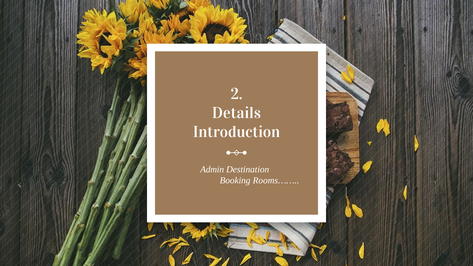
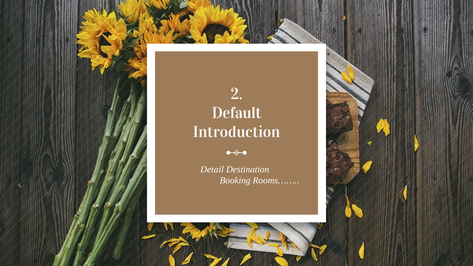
Details: Details -> Default
Admin: Admin -> Detail
